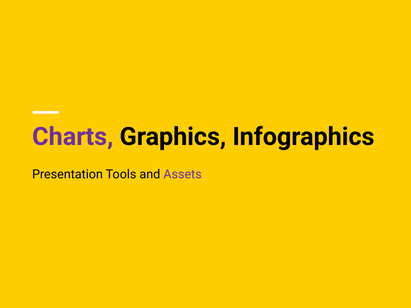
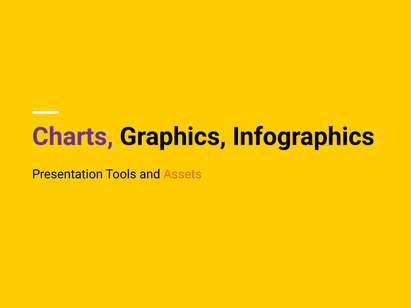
Assets colour: purple -> orange
